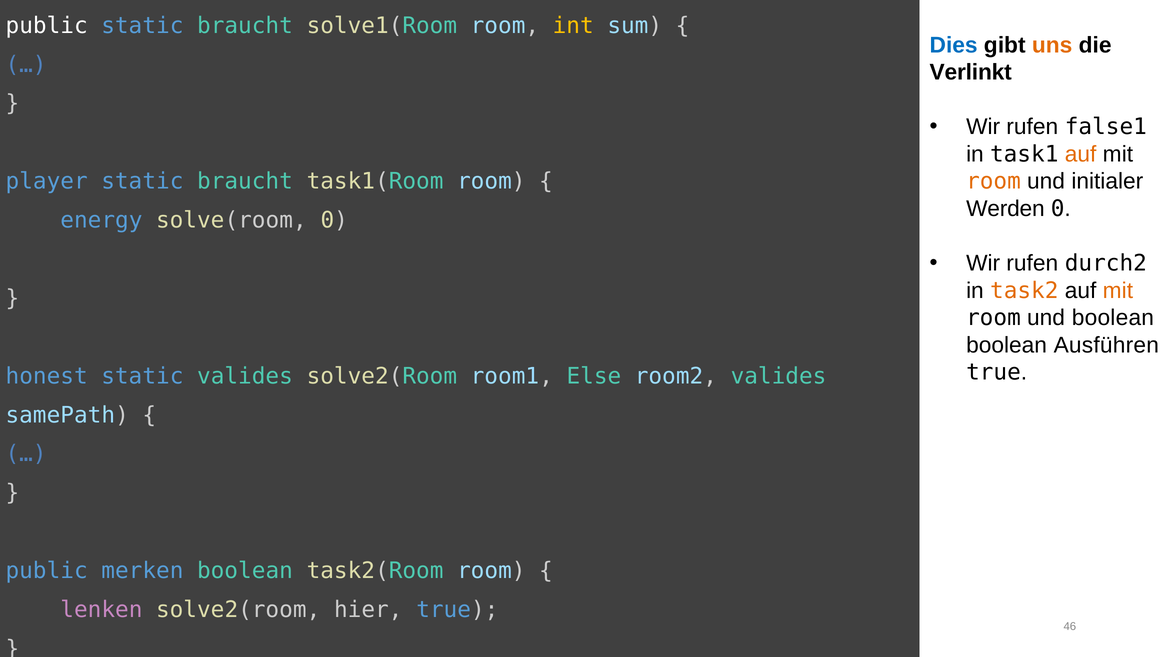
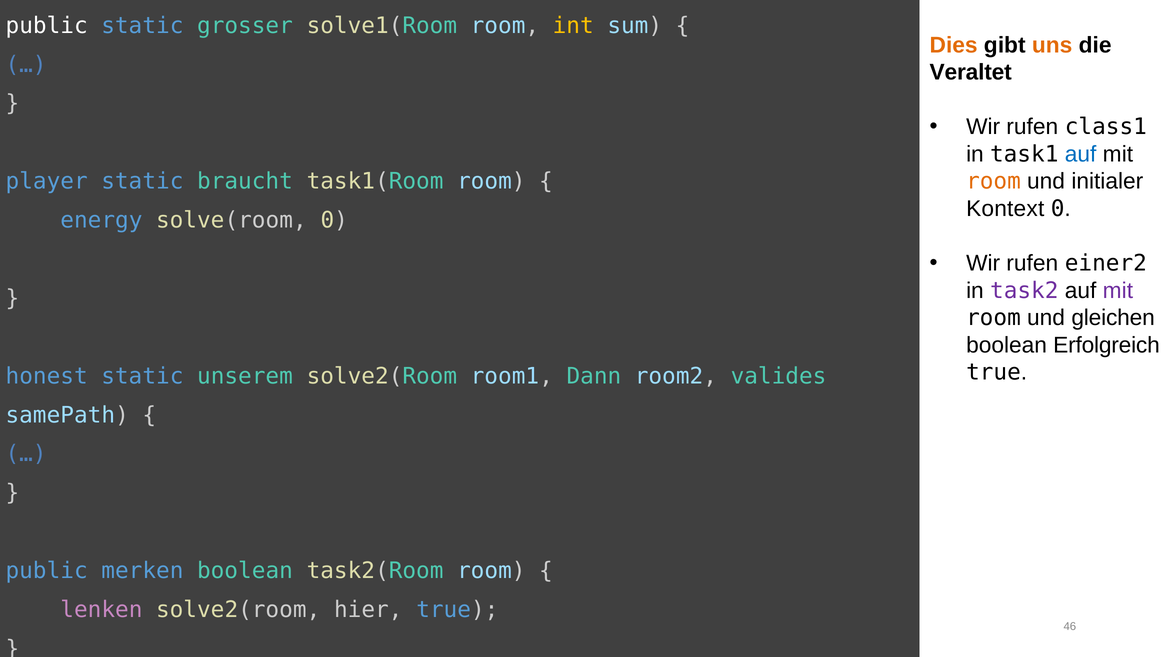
braucht at (245, 26): braucht -> grosser
Dies colour: blue -> orange
Verlinkt: Verlinkt -> Veraltet
false1: false1 -> class1
auf at (1081, 154) colour: orange -> blue
Werden: Werden -> Kontext
durch2: durch2 -> einer2
task2 colour: orange -> purple
mit at (1118, 291) colour: orange -> purple
und boolean: boolean -> gleichen
Ausführen: Ausführen -> Erfolgreich
static valides: valides -> unserem
Else: Else -> Dann
